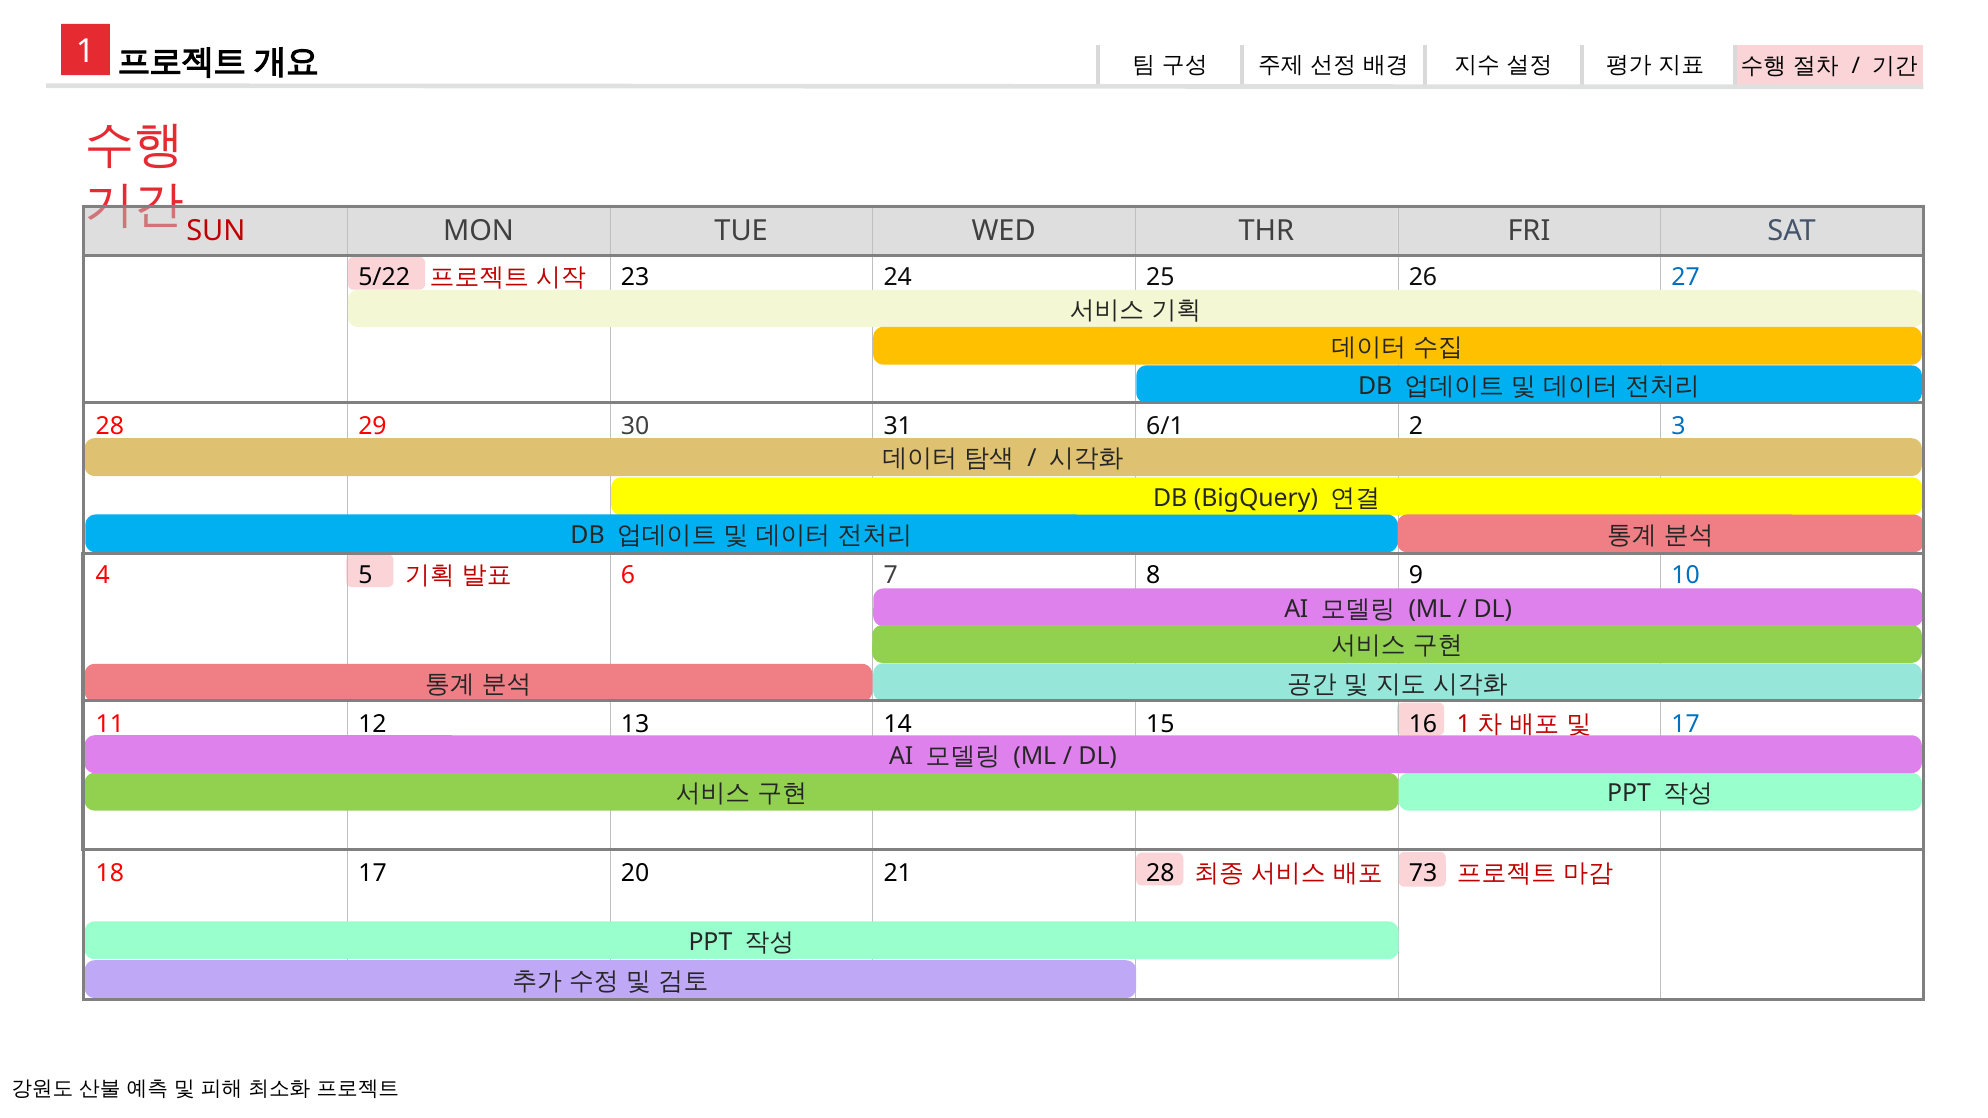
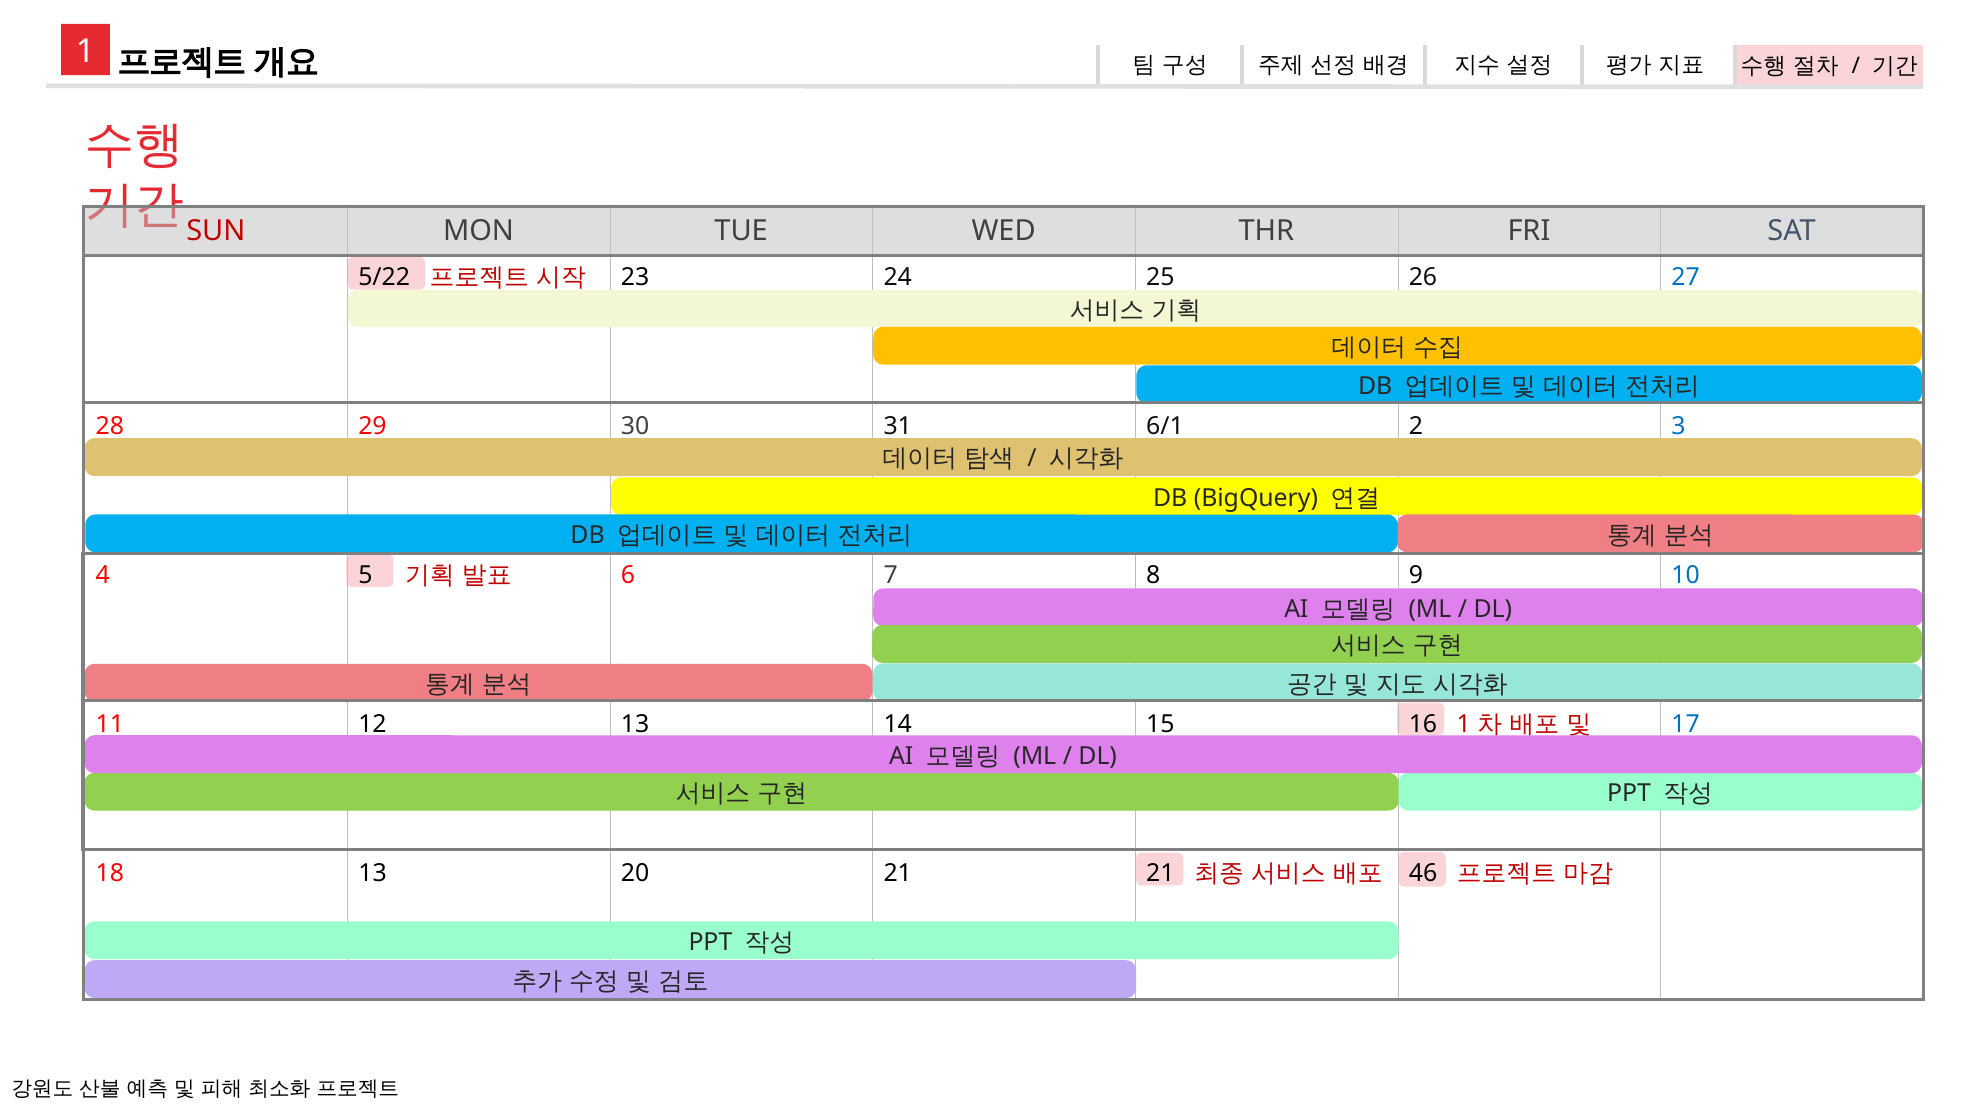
18 17: 17 -> 13
21 28: 28 -> 21
73: 73 -> 46
